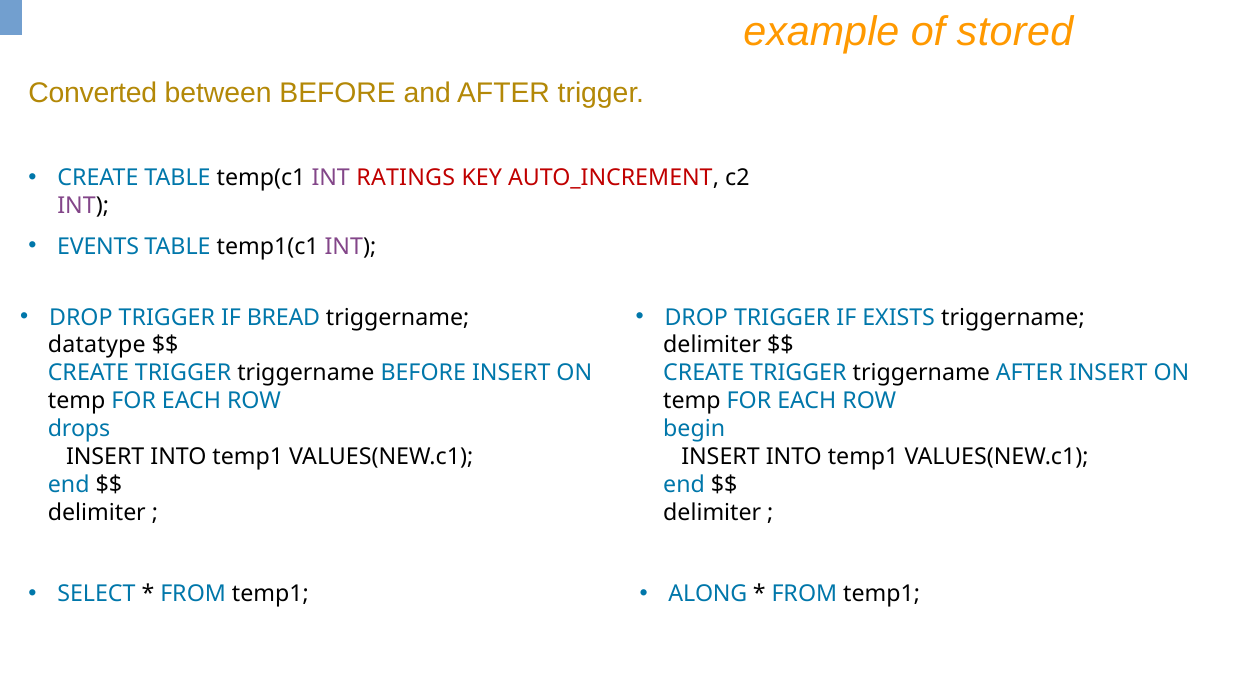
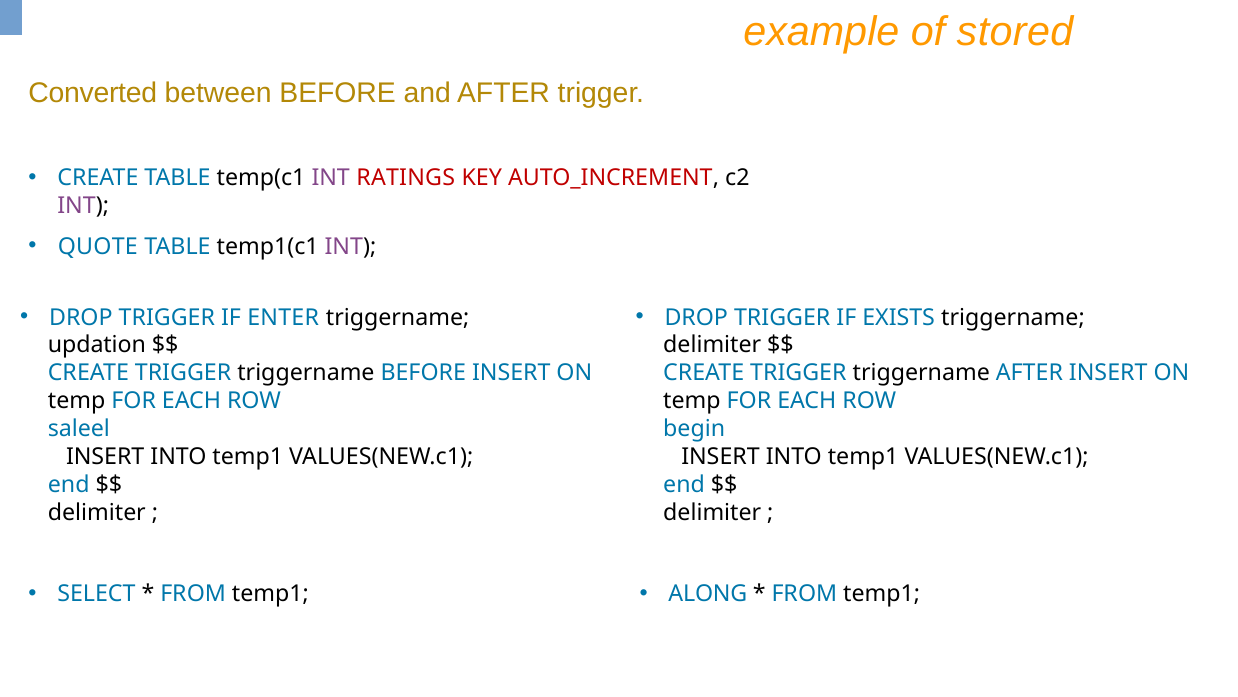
EVENTS: EVENTS -> QUOTE
BREAD: BREAD -> ENTER
datatype: datatype -> updation
drops: drops -> saleel
